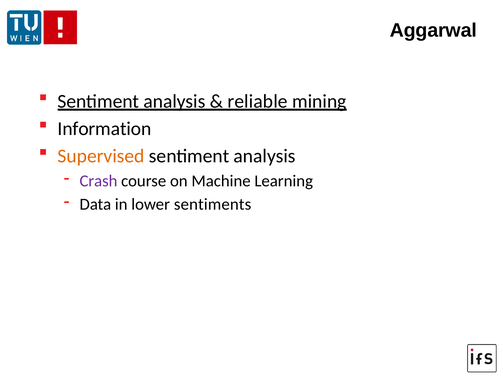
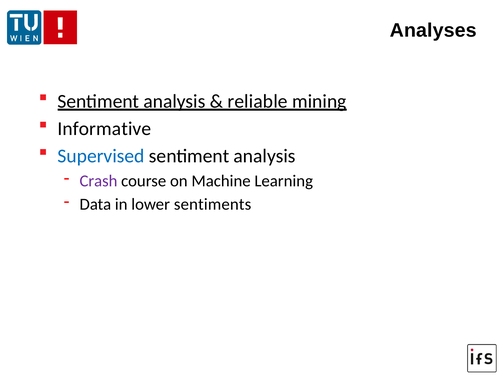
Aggarwal: Aggarwal -> Analyses
Information: Information -> Informative
Supervised colour: orange -> blue
